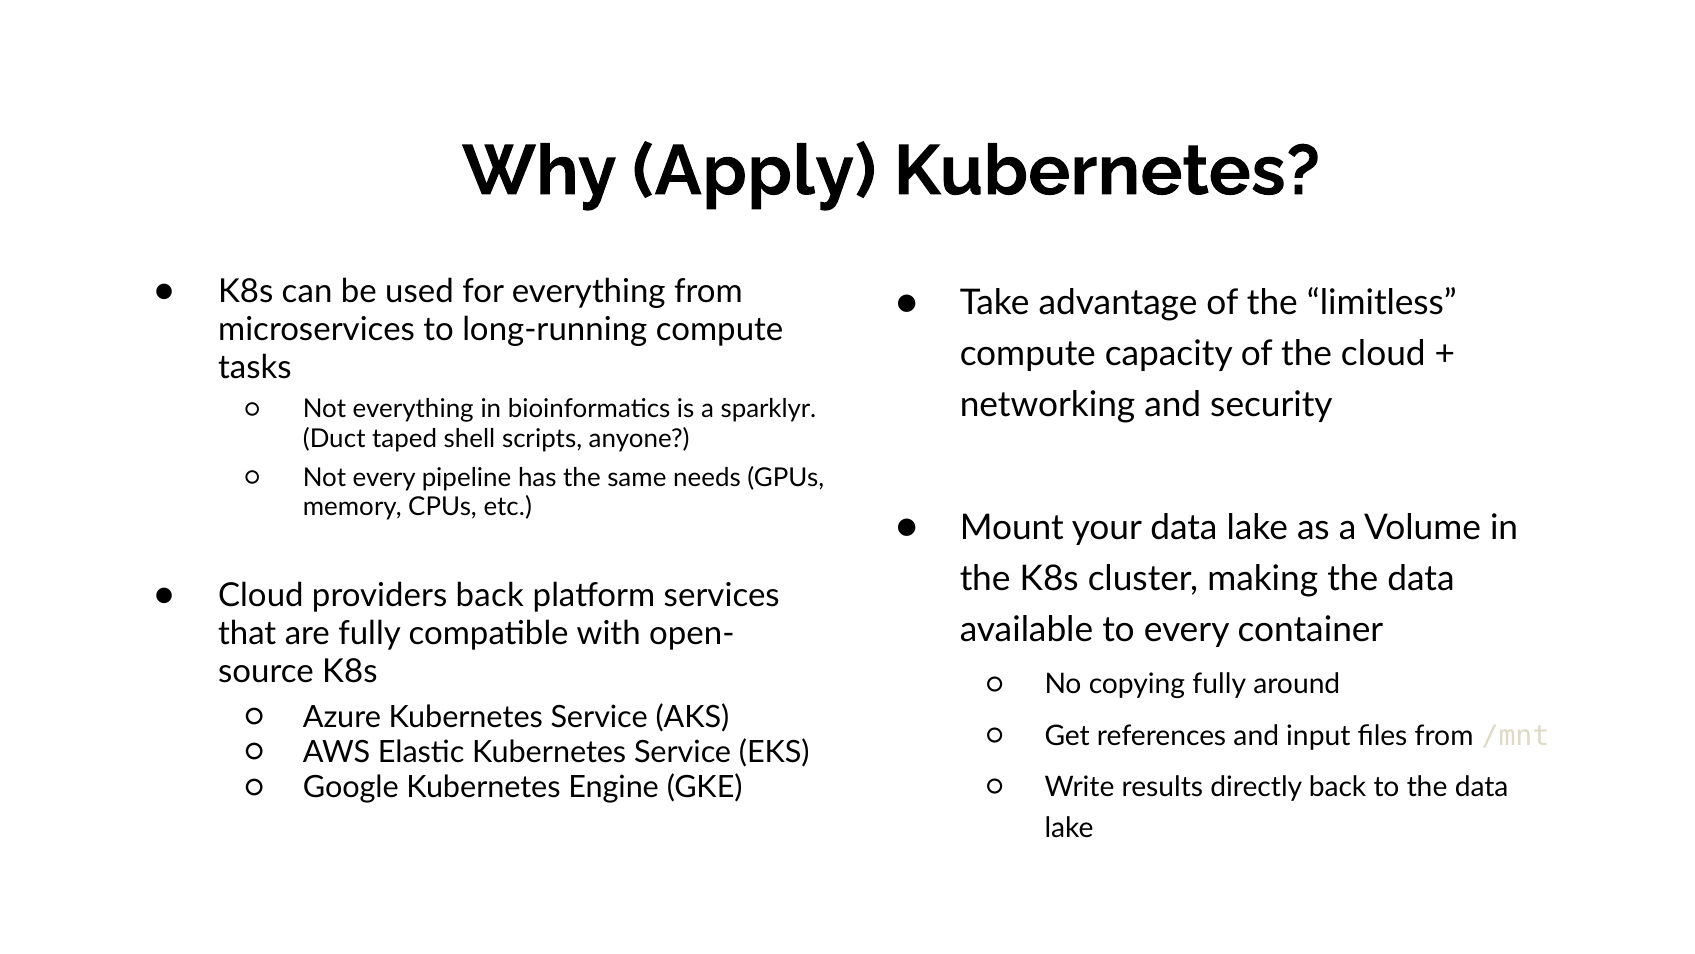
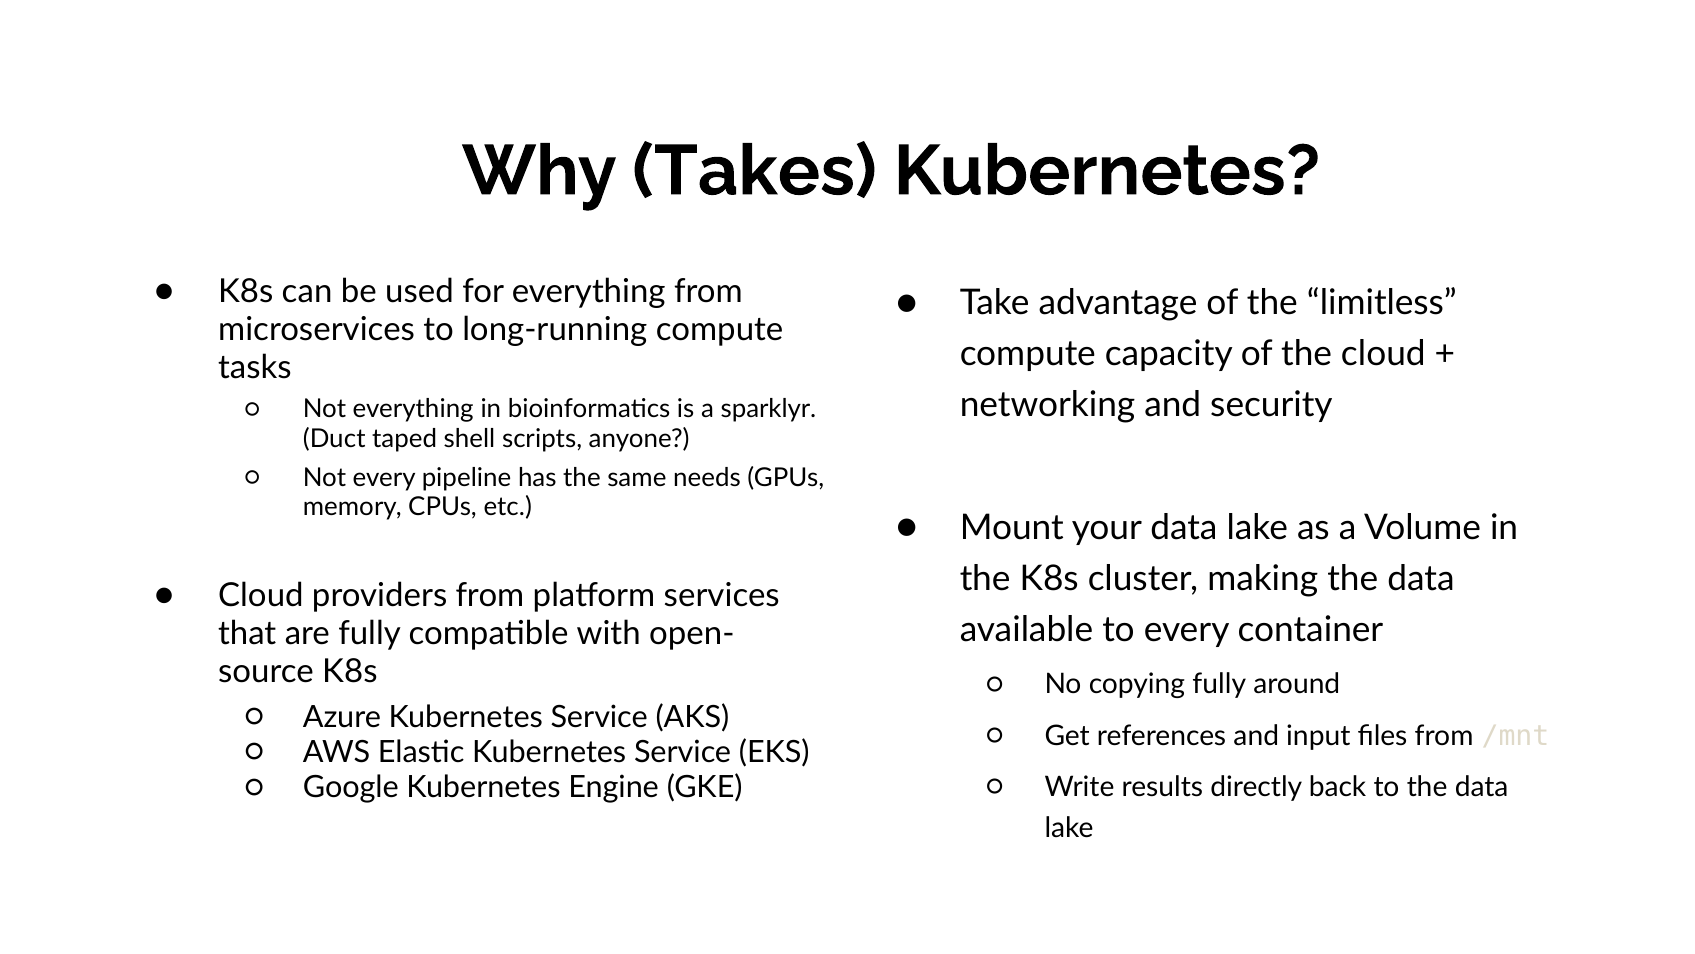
Apply: Apply -> Takes
providers back: back -> from
